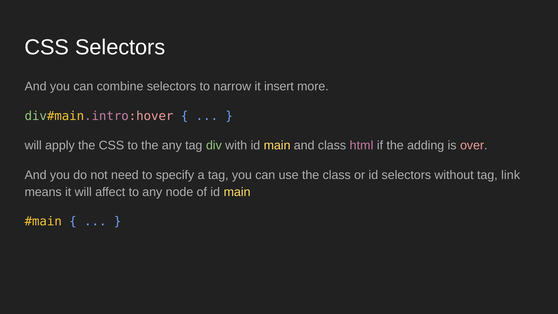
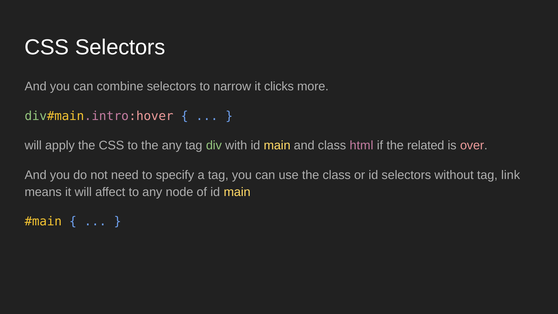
insert: insert -> clicks
adding: adding -> related
